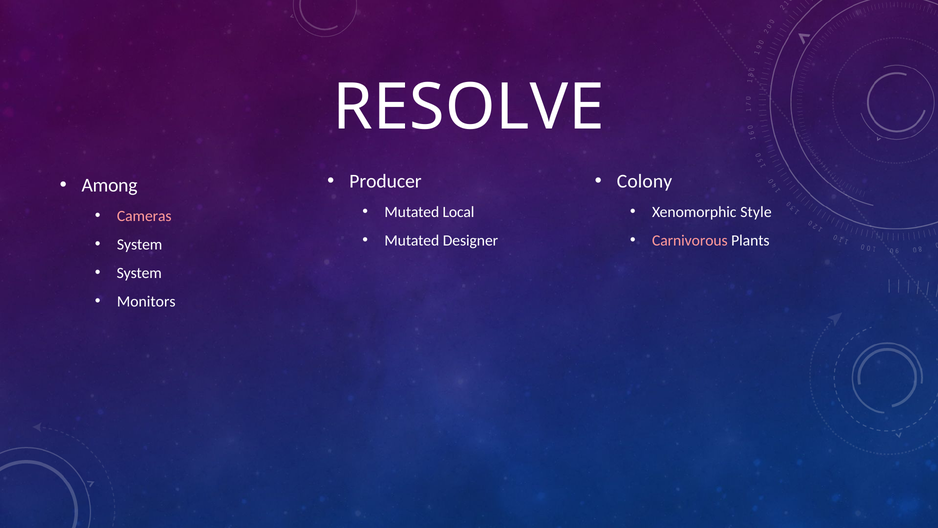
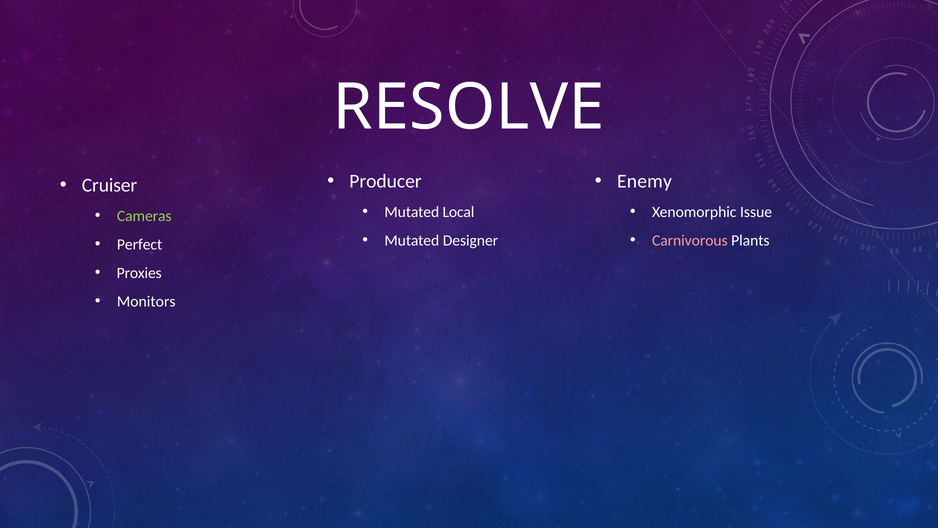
Colony: Colony -> Enemy
Among: Among -> Cruiser
Style: Style -> Issue
Cameras colour: pink -> light green
System at (140, 244): System -> Perfect
System at (139, 273): System -> Proxies
